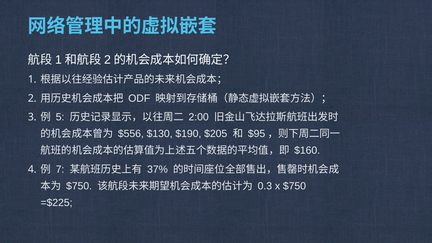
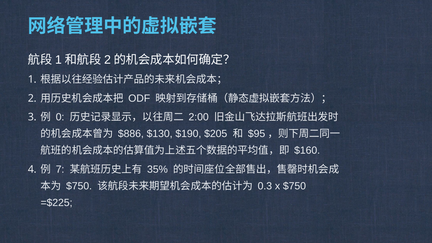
5: 5 -> 0
$556: $556 -> $886
37%: 37% -> 35%
